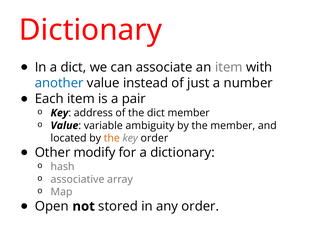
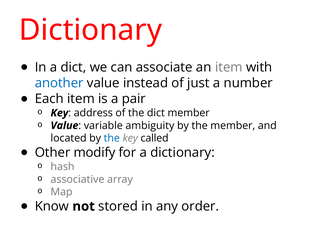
the at (112, 138) colour: orange -> blue
key order: order -> called
Open: Open -> Know
